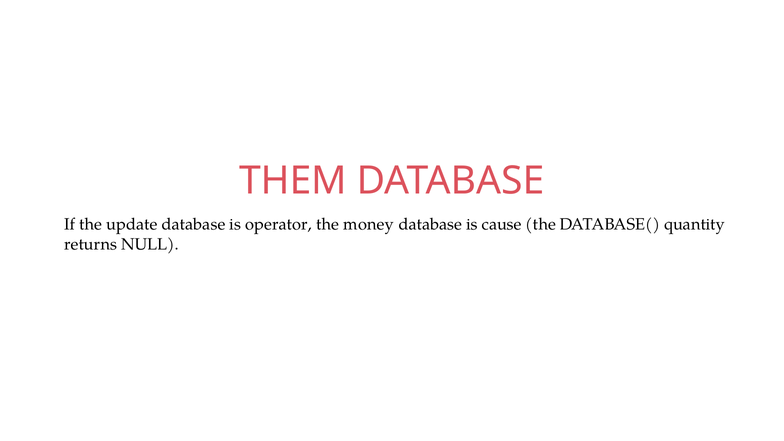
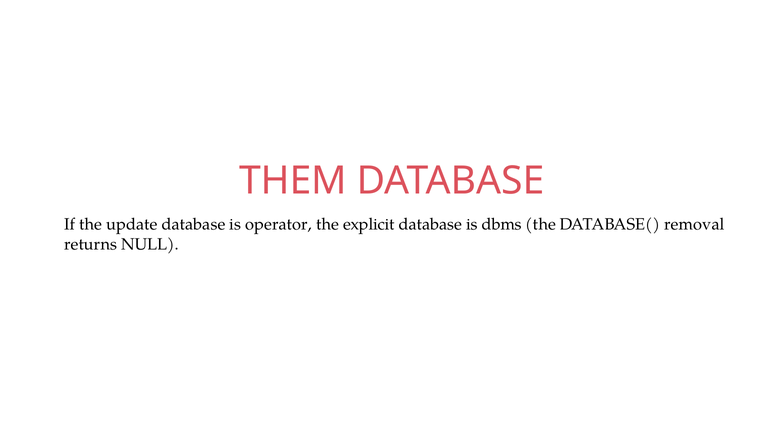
money: money -> explicit
cause: cause -> dbms
quantity: quantity -> removal
